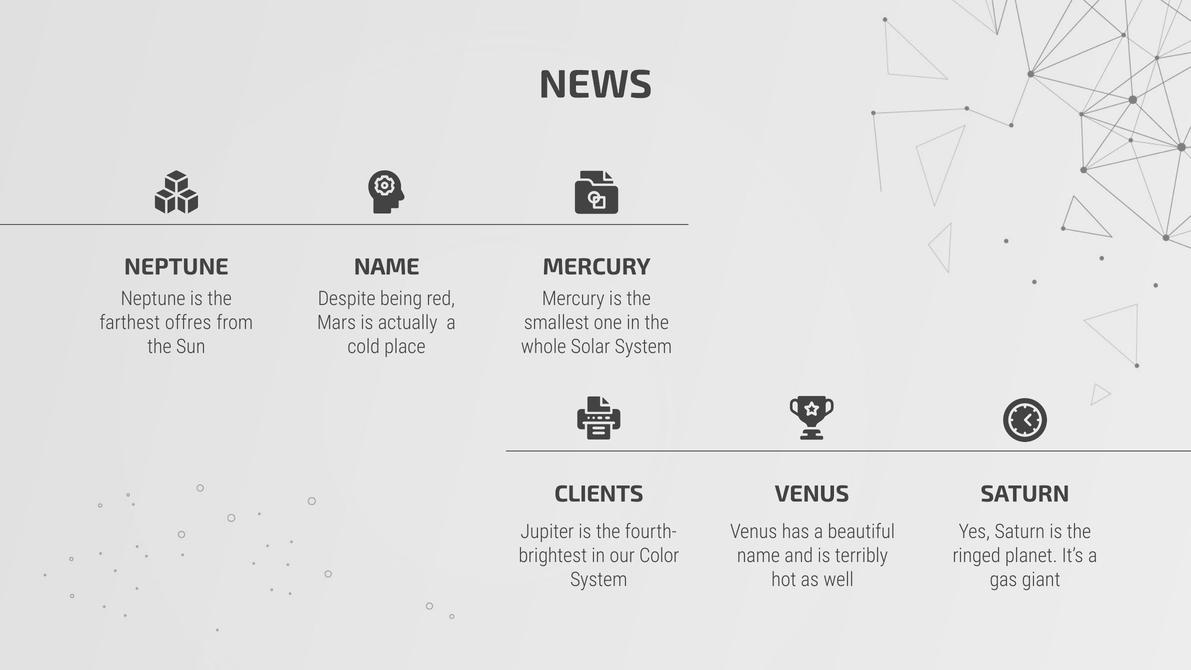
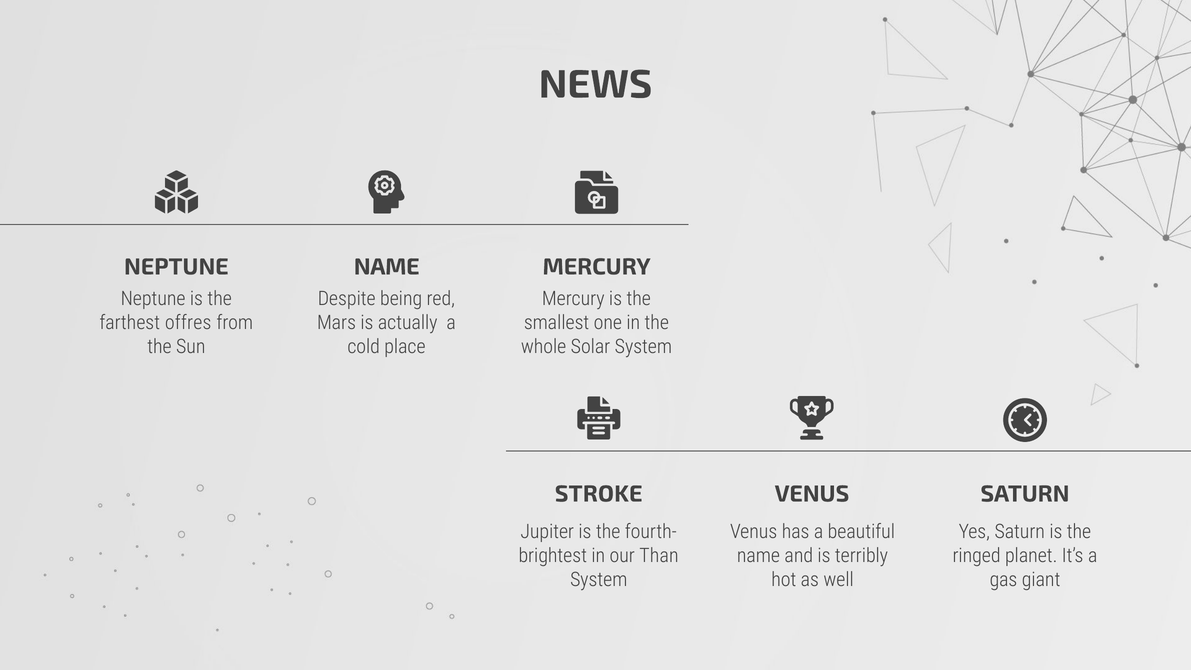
CLIENTS: CLIENTS -> STROKE
Color: Color -> Than
